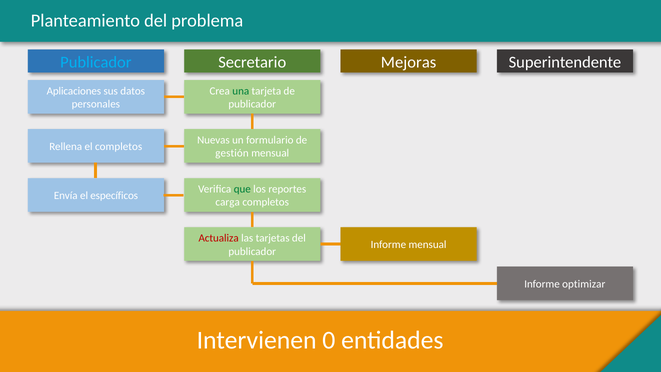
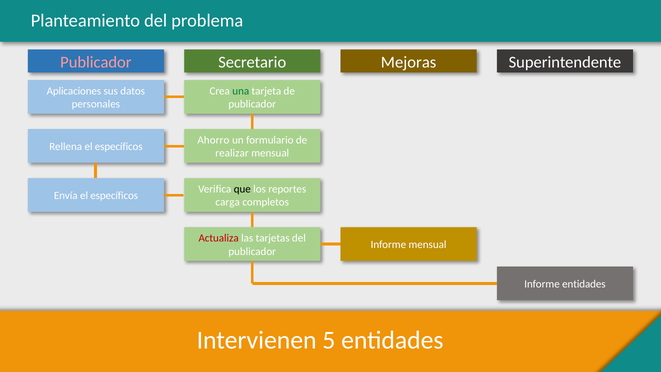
Publicador at (96, 62) colour: light blue -> pink
Nuevas: Nuevas -> Ahorro
Rellena el completos: completos -> específicos
gestión: gestión -> realizar
que colour: green -> black
Informe optimizar: optimizar -> entidades
0: 0 -> 5
